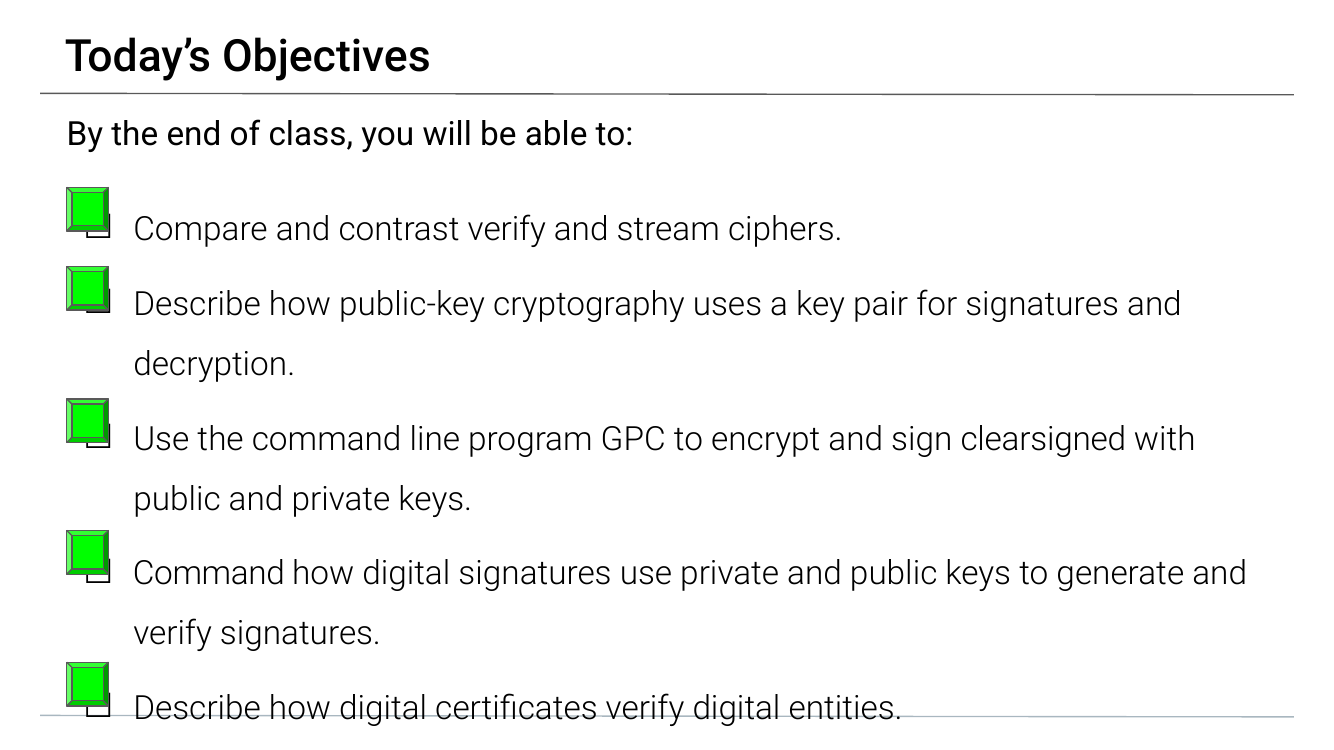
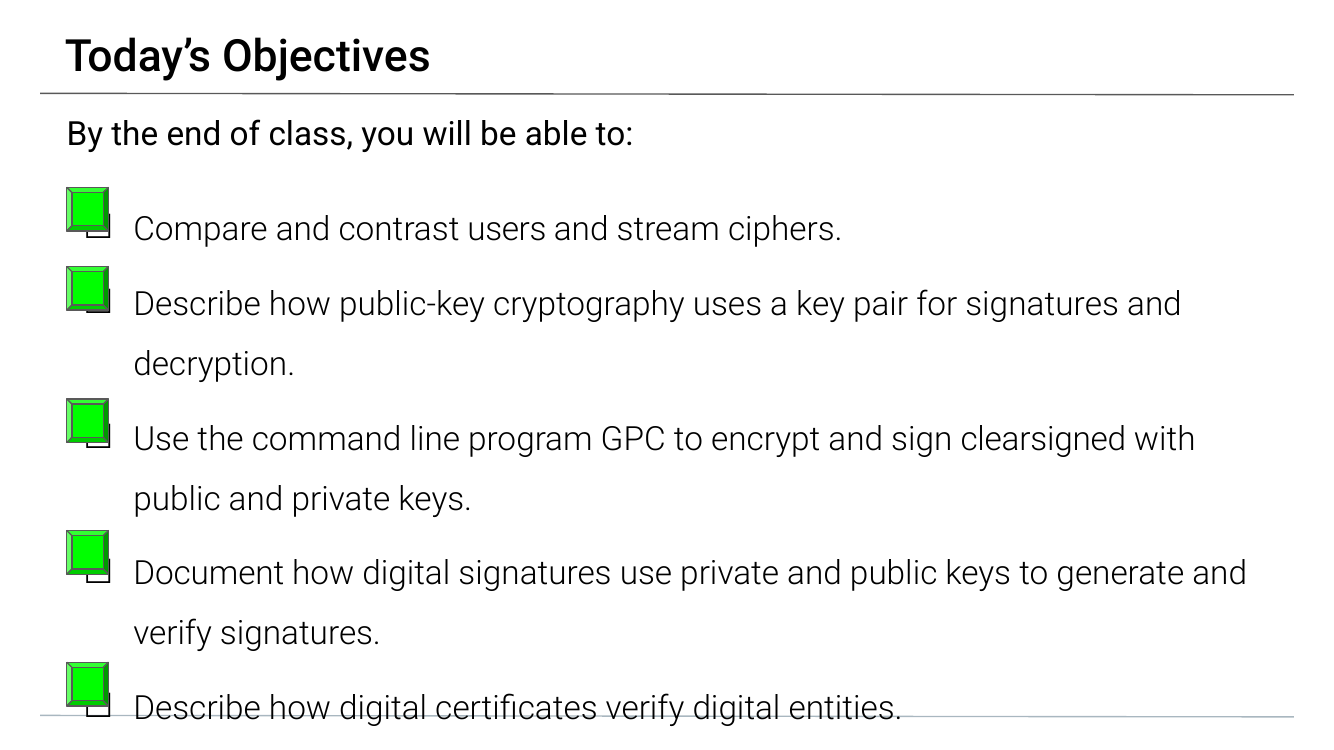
contrast verify: verify -> users
Command at (209, 574): Command -> Document
